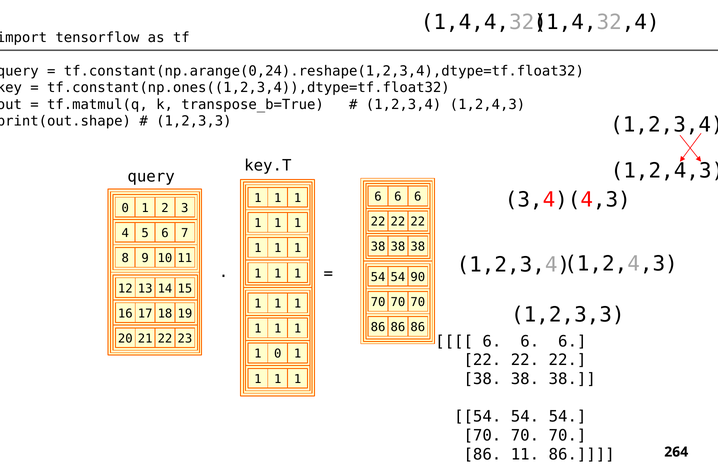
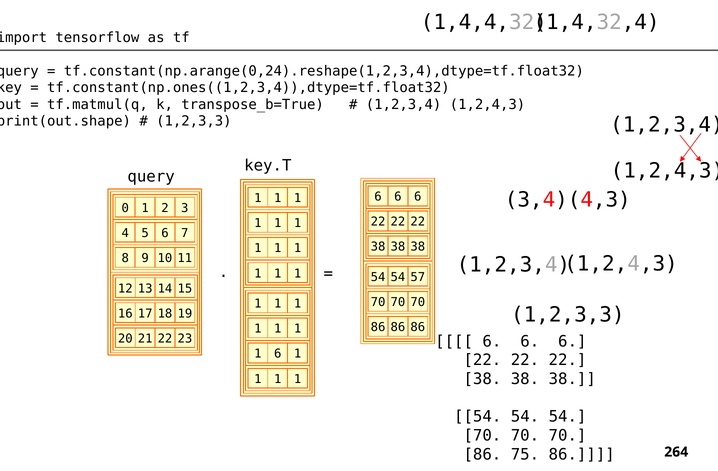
90: 90 -> 57
1 0: 0 -> 6
86 11: 11 -> 75
